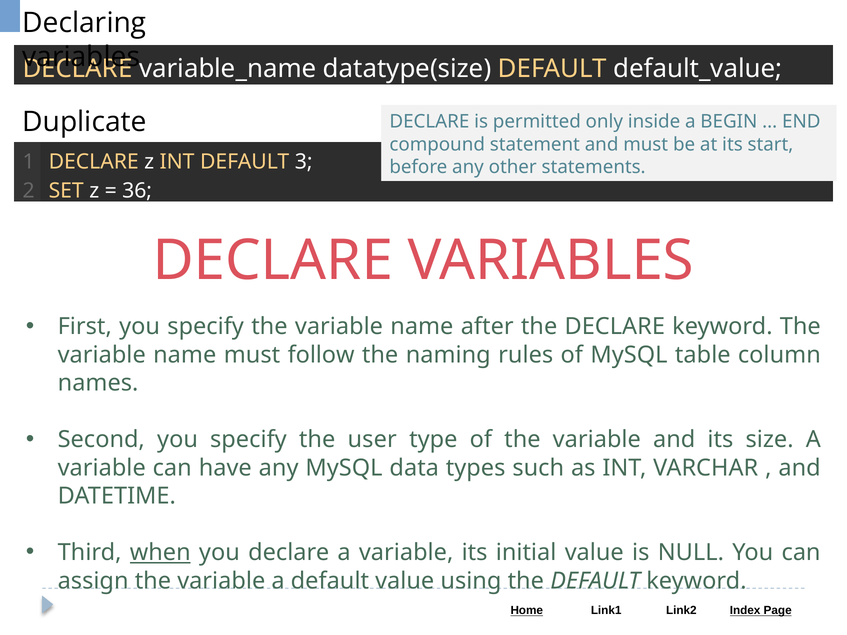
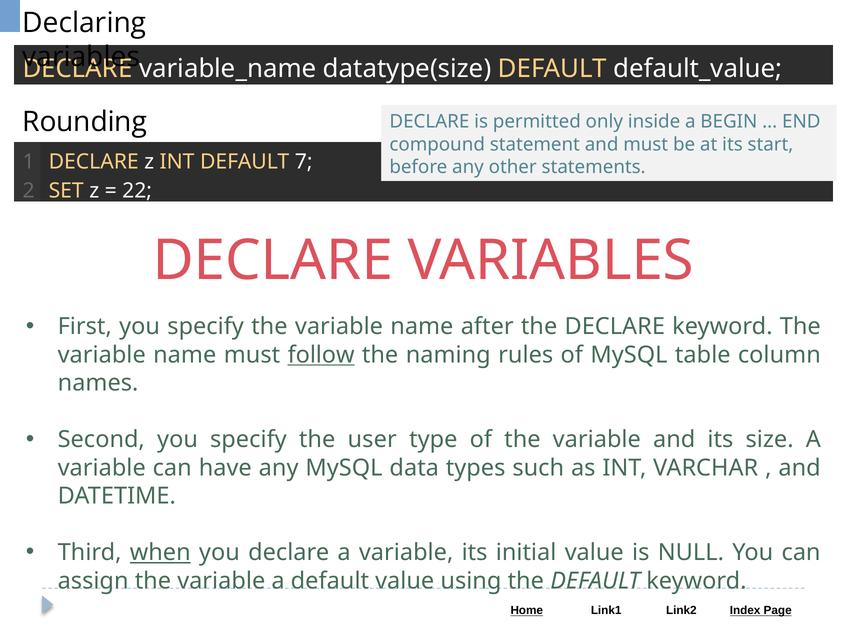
Duplicate: Duplicate -> Rounding
3: 3 -> 7
36: 36 -> 22
follow underline: none -> present
